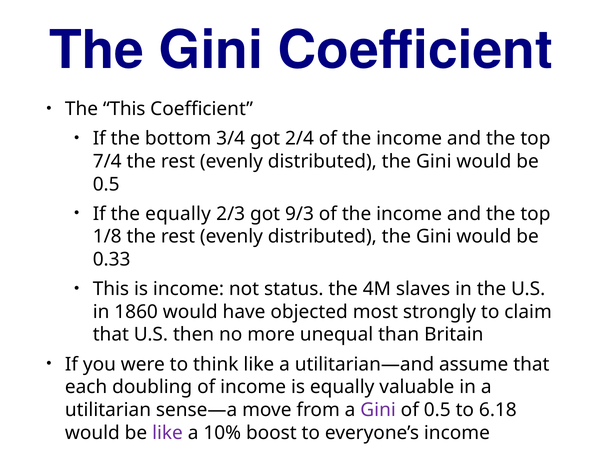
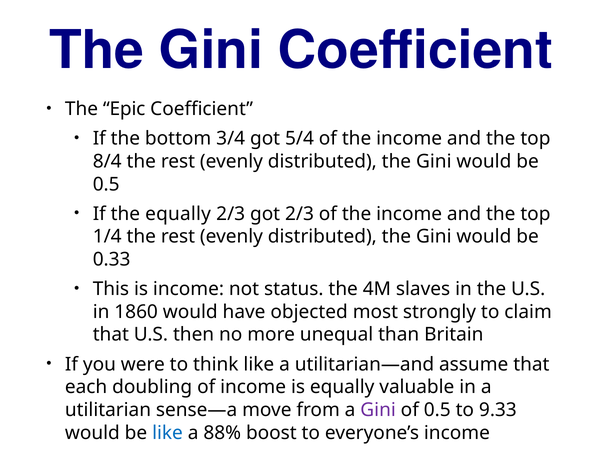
The This: This -> Epic
2/4: 2/4 -> 5/4
7/4: 7/4 -> 8/4
got 9/3: 9/3 -> 2/3
1/8: 1/8 -> 1/4
6.18: 6.18 -> 9.33
like at (168, 433) colour: purple -> blue
10%: 10% -> 88%
